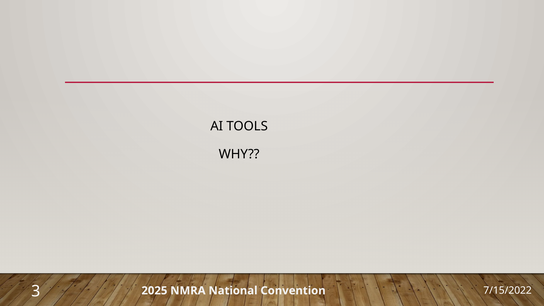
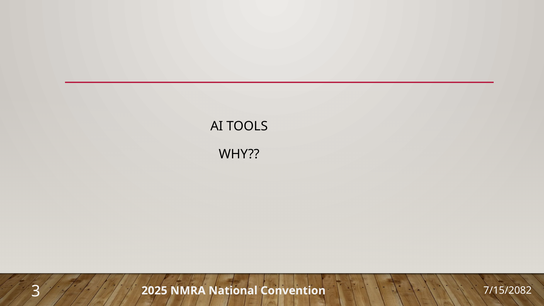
7/15/2022: 7/15/2022 -> 7/15/2082
